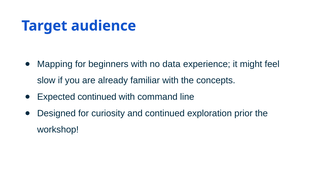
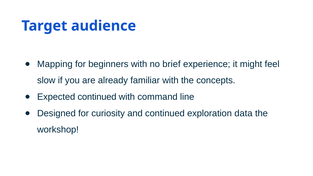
data: data -> brief
prior: prior -> data
